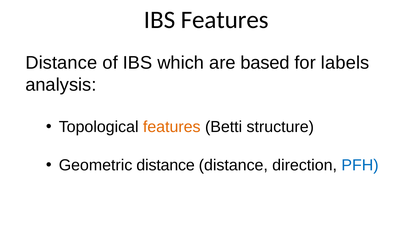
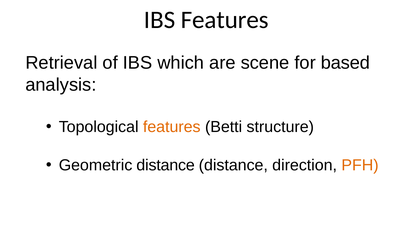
Distance at (61, 63): Distance -> Retrieval
based: based -> scene
labels: labels -> based
PFH colour: blue -> orange
